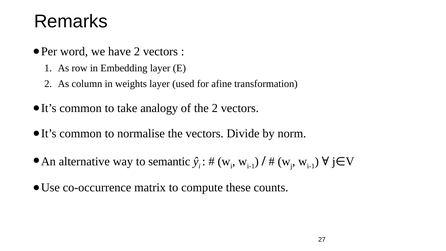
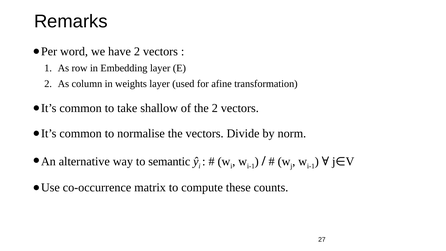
analogy: analogy -> shallow
